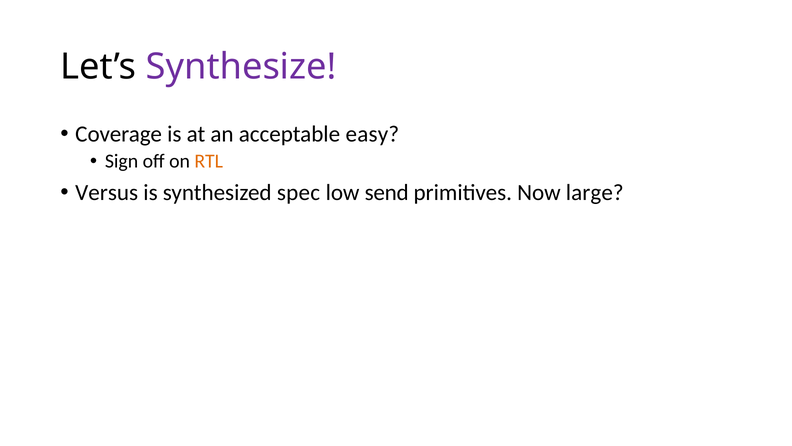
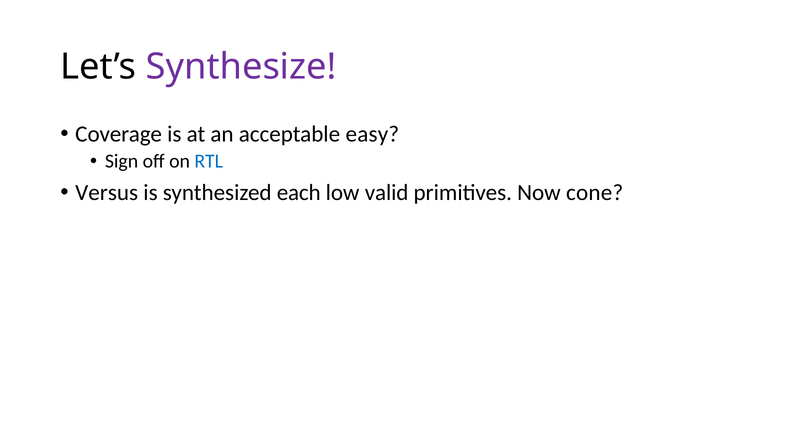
RTL colour: orange -> blue
spec: spec -> each
send: send -> valid
large: large -> cone
